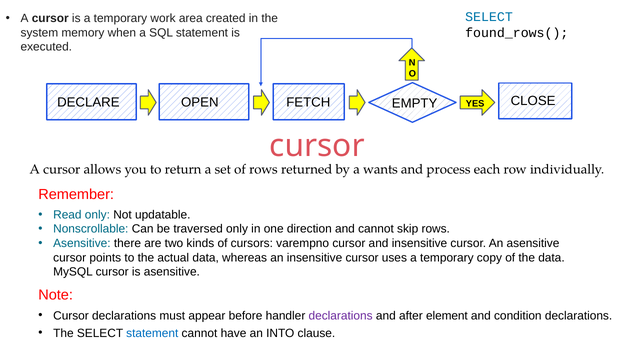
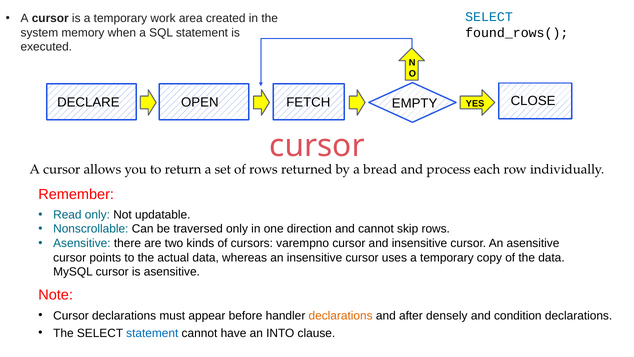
wants: wants -> bread
declarations at (341, 315) colour: purple -> orange
element: element -> densely
